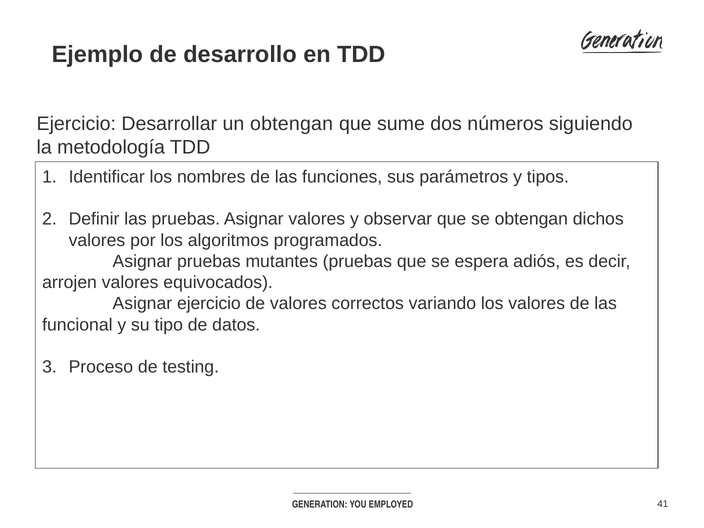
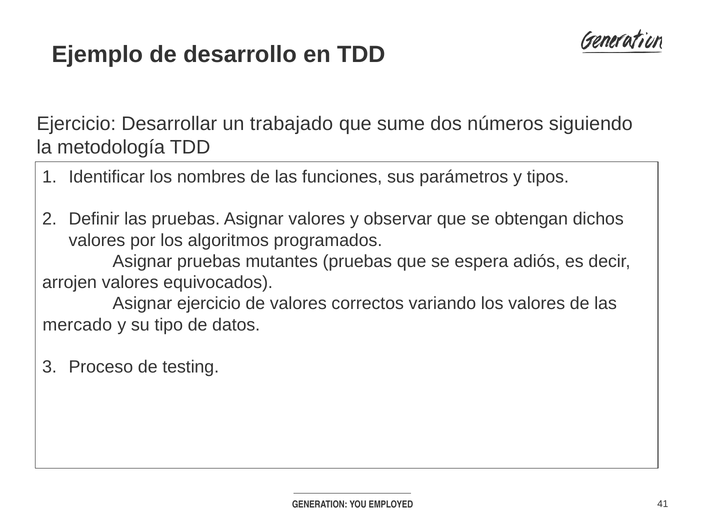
un obtengan: obtengan -> trabajado
funcional: funcional -> mercado
